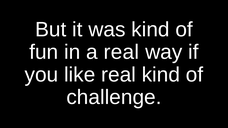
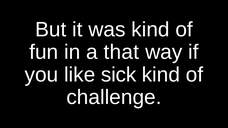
a real: real -> that
like real: real -> sick
